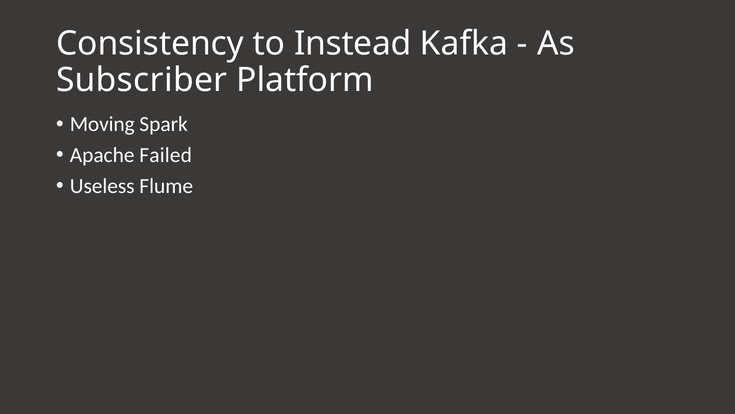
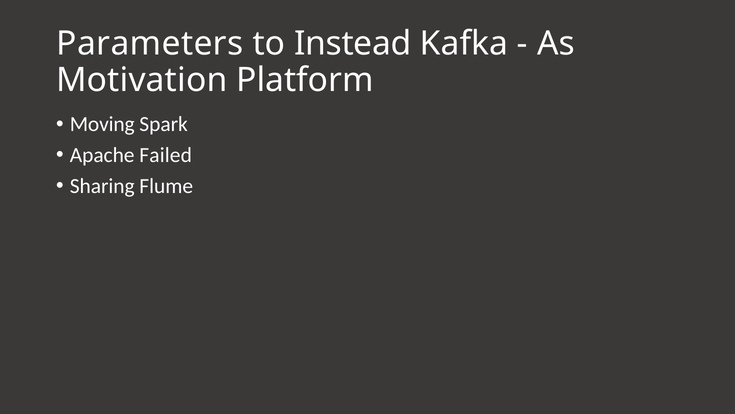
Consistency: Consistency -> Parameters
Subscriber: Subscriber -> Motivation
Useless: Useless -> Sharing
